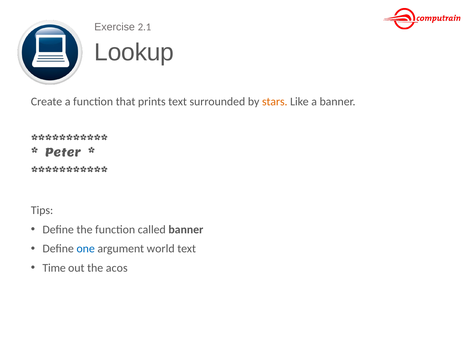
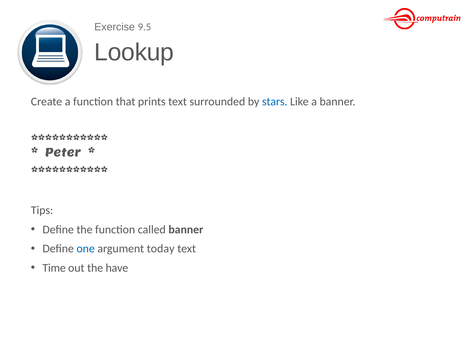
2.1: 2.1 -> 9.5
stars colour: orange -> blue
world: world -> today
acos: acos -> have
